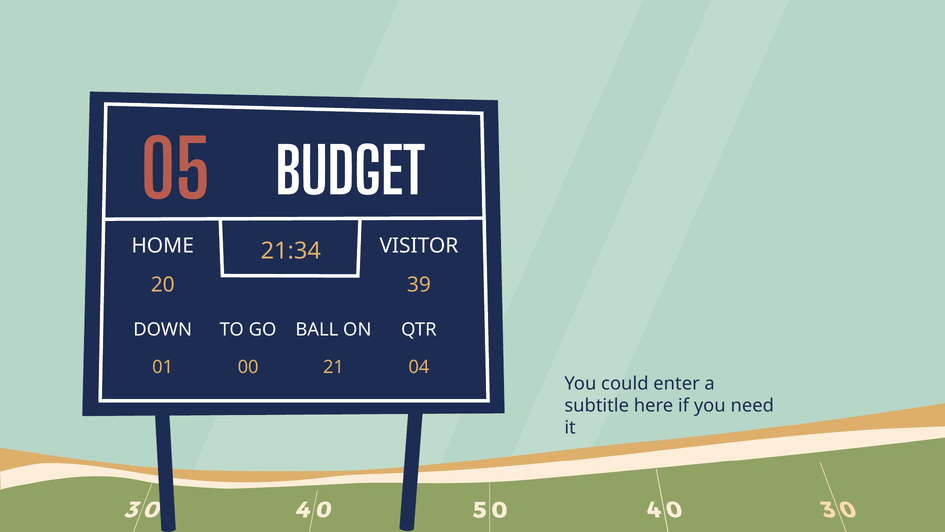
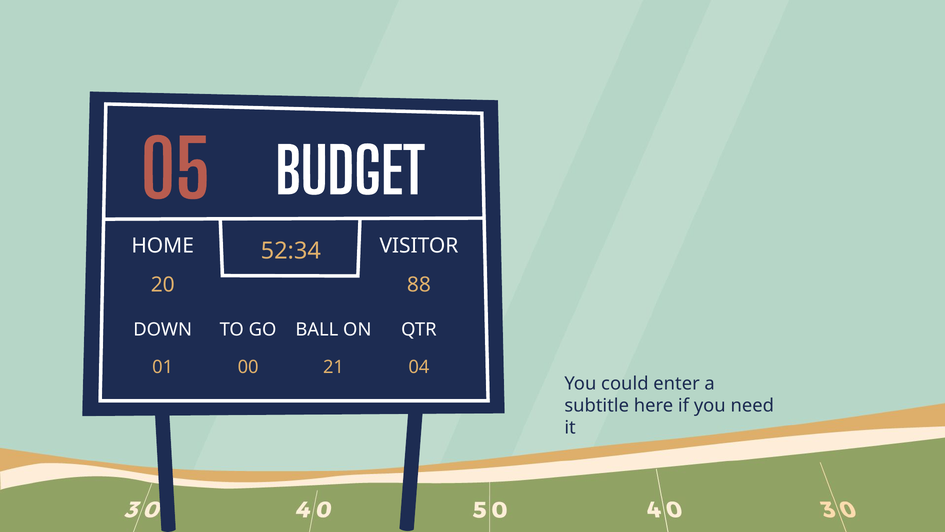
21:34: 21:34 -> 52:34
39: 39 -> 88
